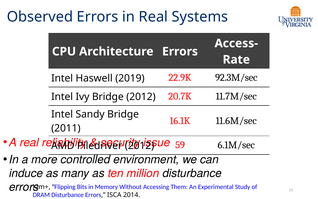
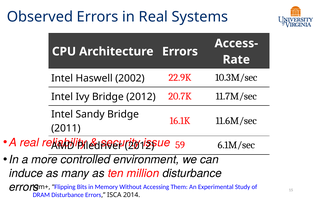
2019: 2019 -> 2002
92.3M/sec: 92.3M/sec -> 10.3M/sec
